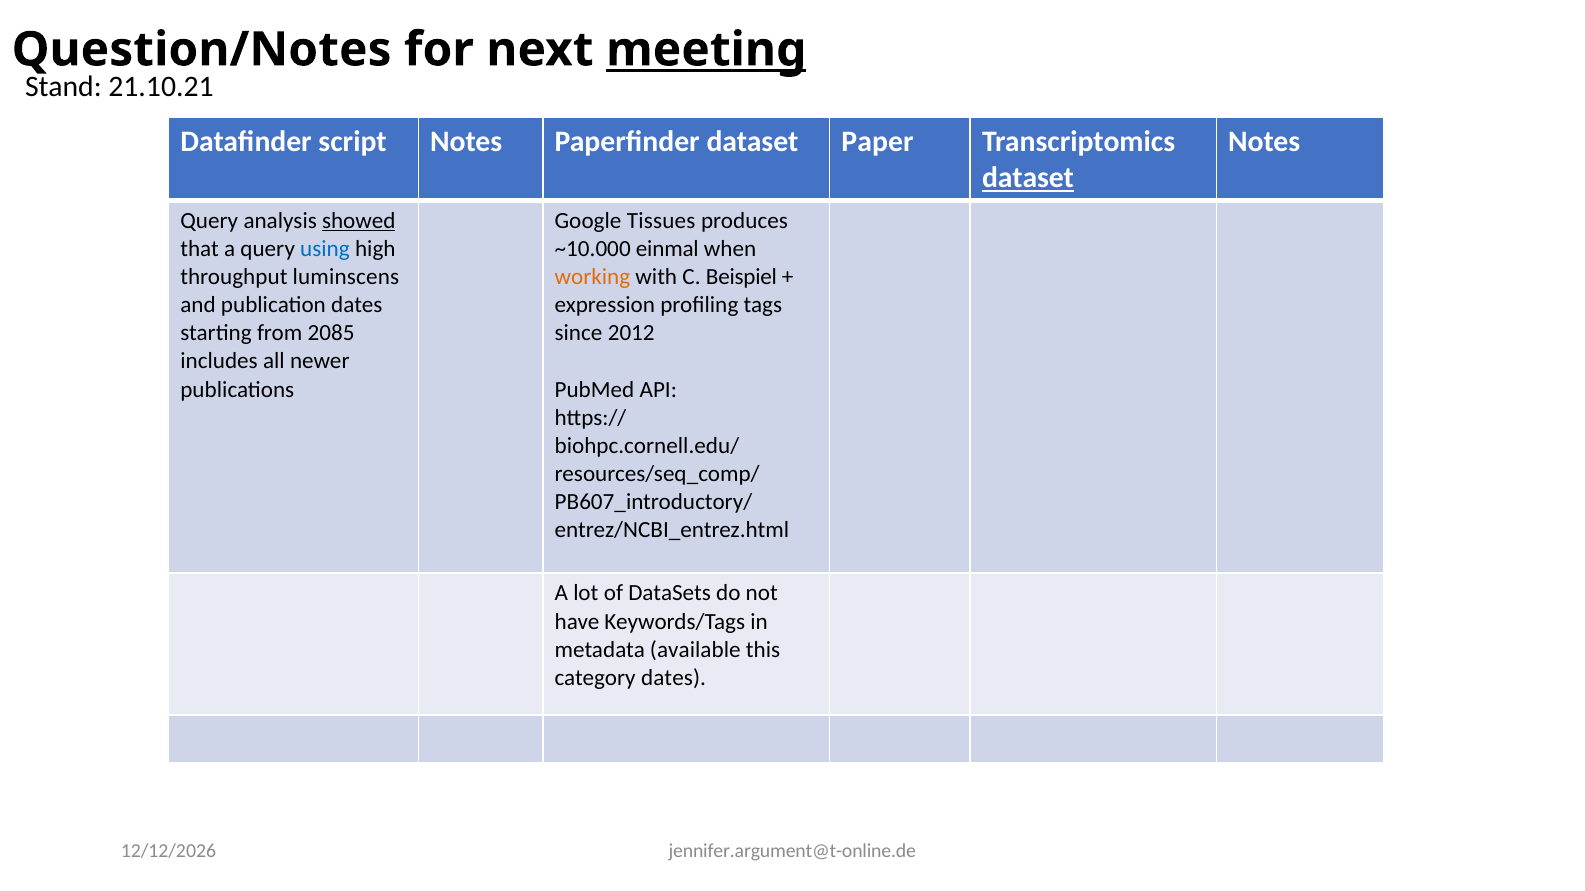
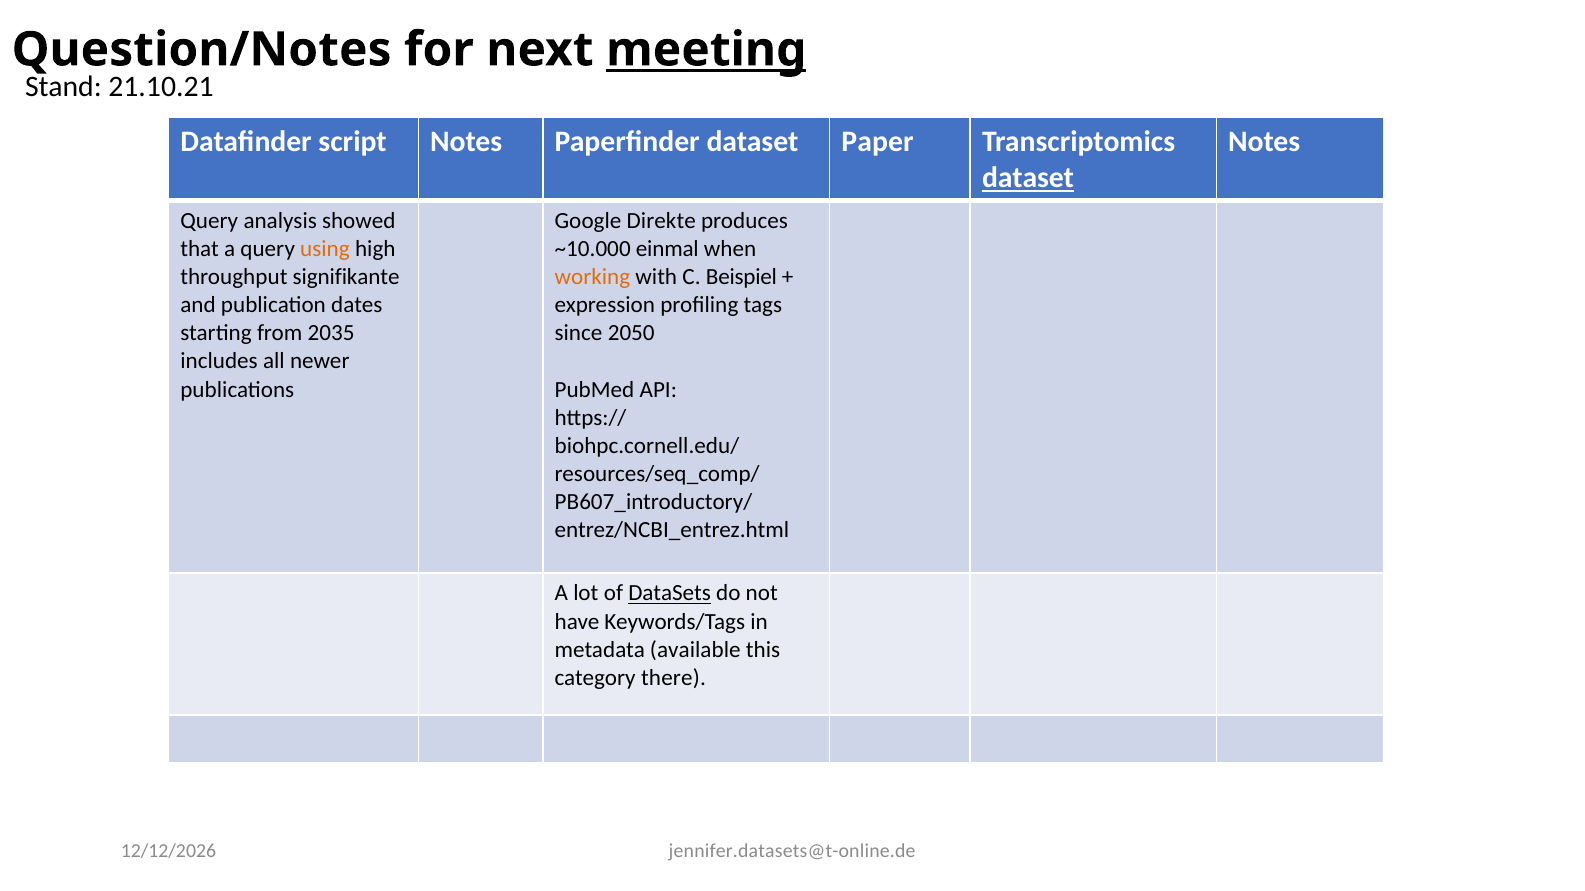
showed underline: present -> none
Tissues: Tissues -> Direkte
using colour: blue -> orange
luminscens: luminscens -> signifikante
2085: 2085 -> 2035
2012: 2012 -> 2050
DataSets underline: none -> present
category dates: dates -> there
jennifer.argument@t-online.de: jennifer.argument@t-online.de -> jennifer.datasets@t-online.de
